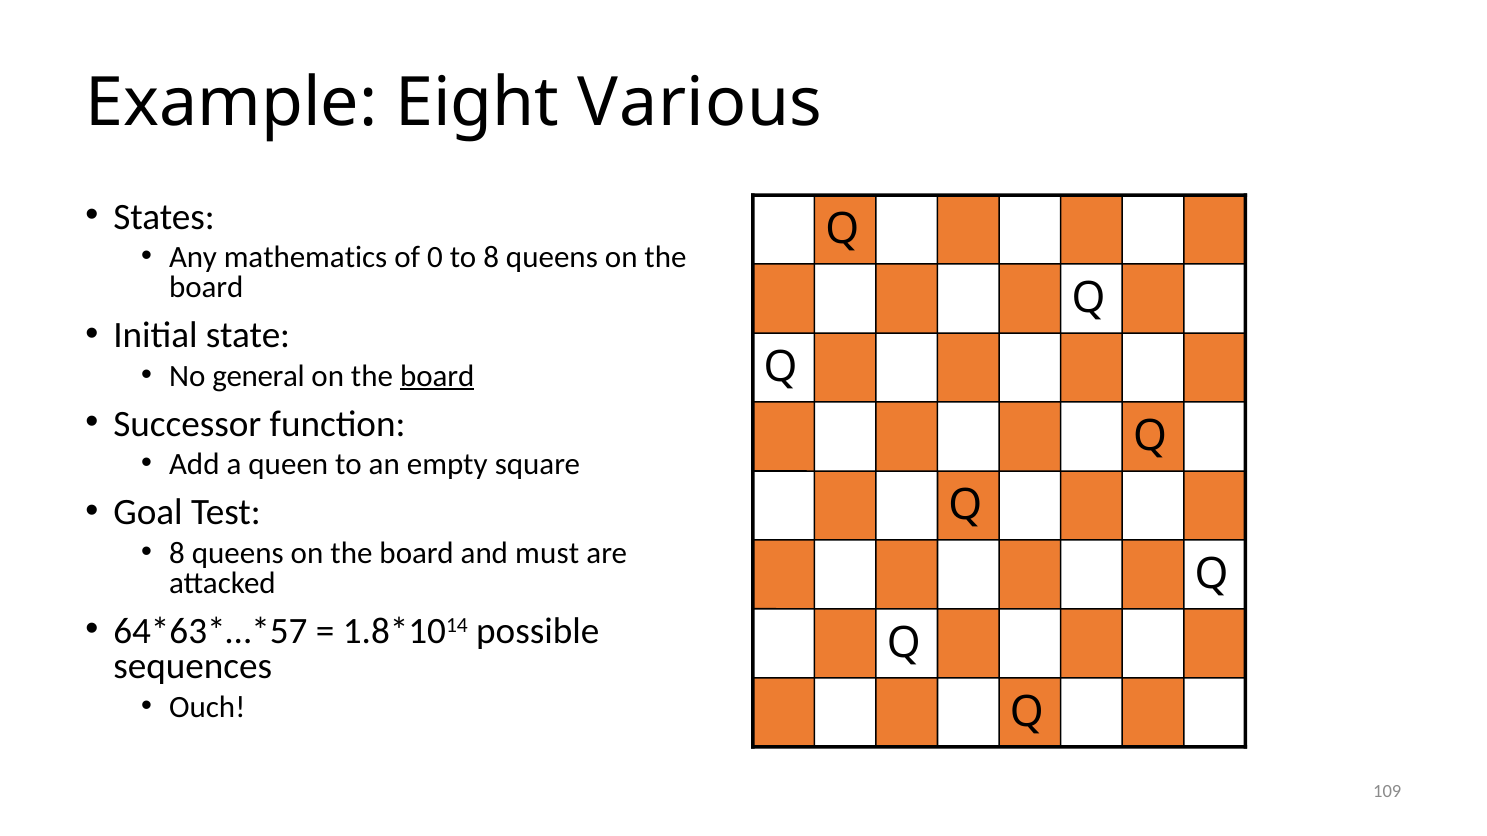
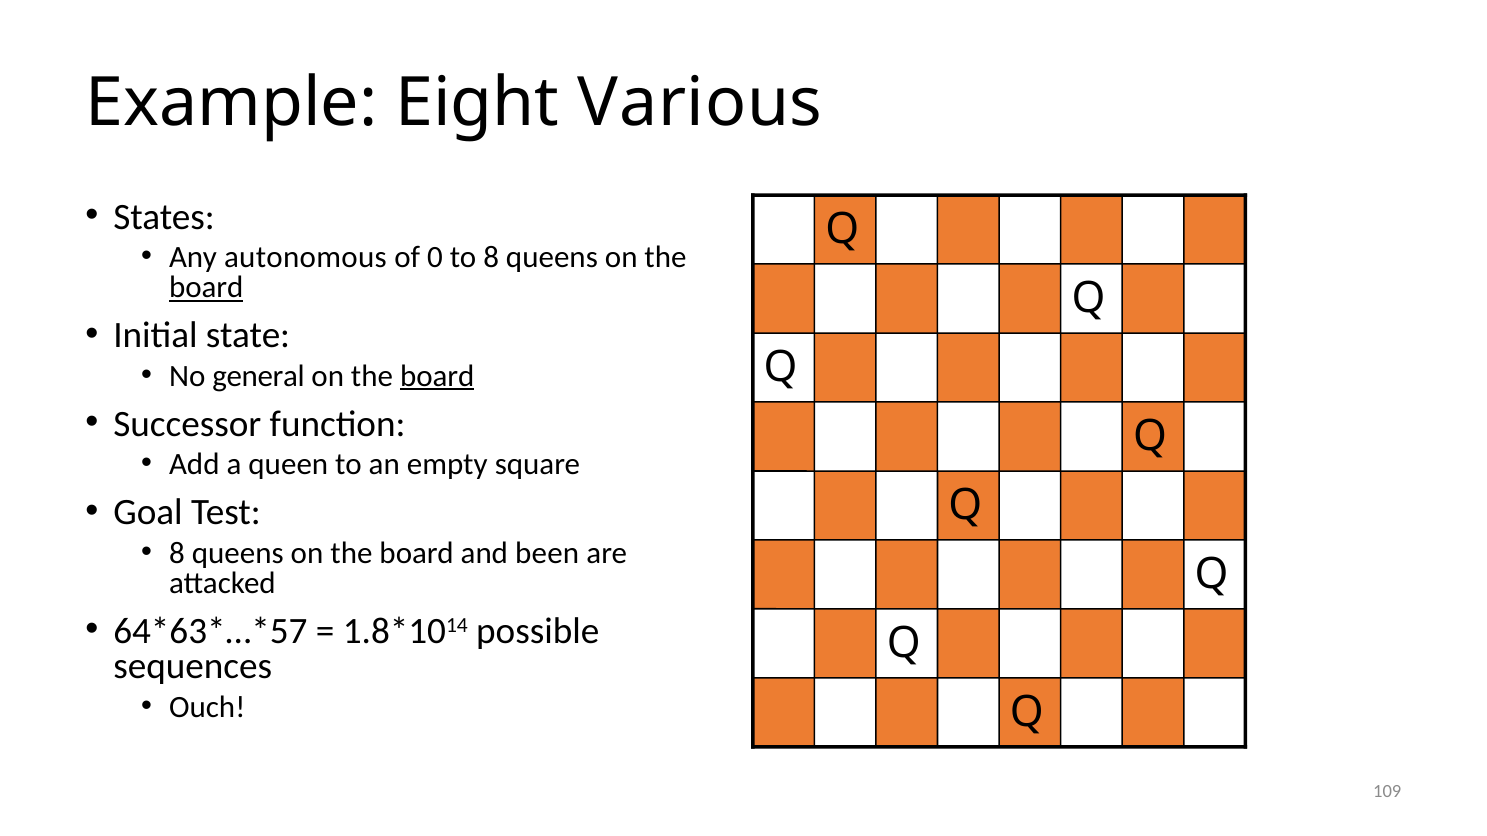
mathematics: mathematics -> autonomous
board at (206, 288) underline: none -> present
must: must -> been
